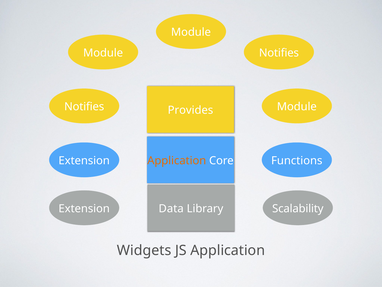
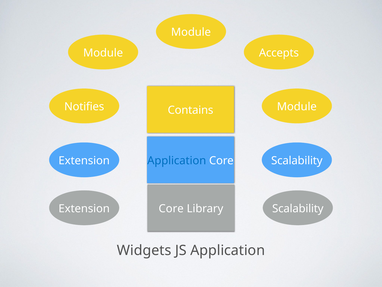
Notifies at (279, 53): Notifies -> Accepts
Provides: Provides -> Contains
Application at (177, 160) colour: orange -> blue
Core Functions: Functions -> Scalability
Data at (171, 208): Data -> Core
